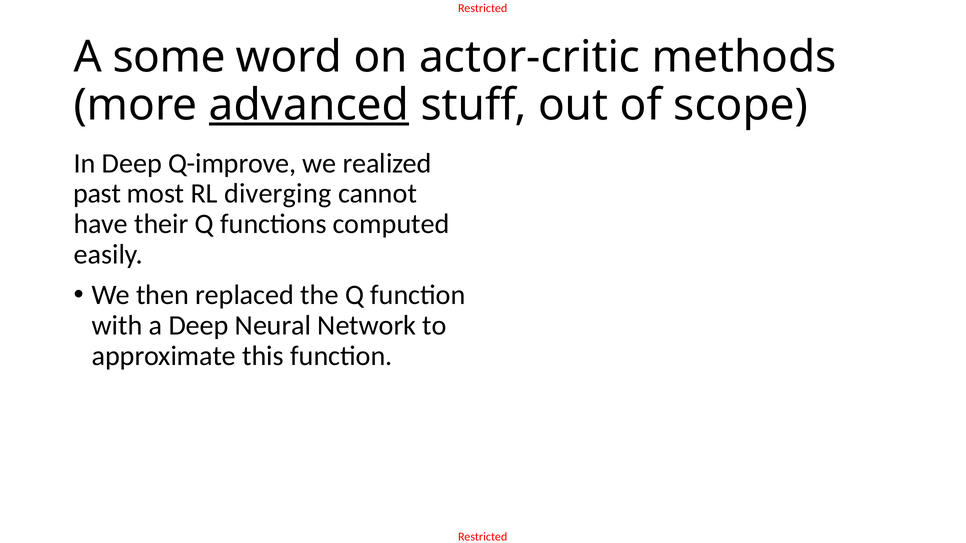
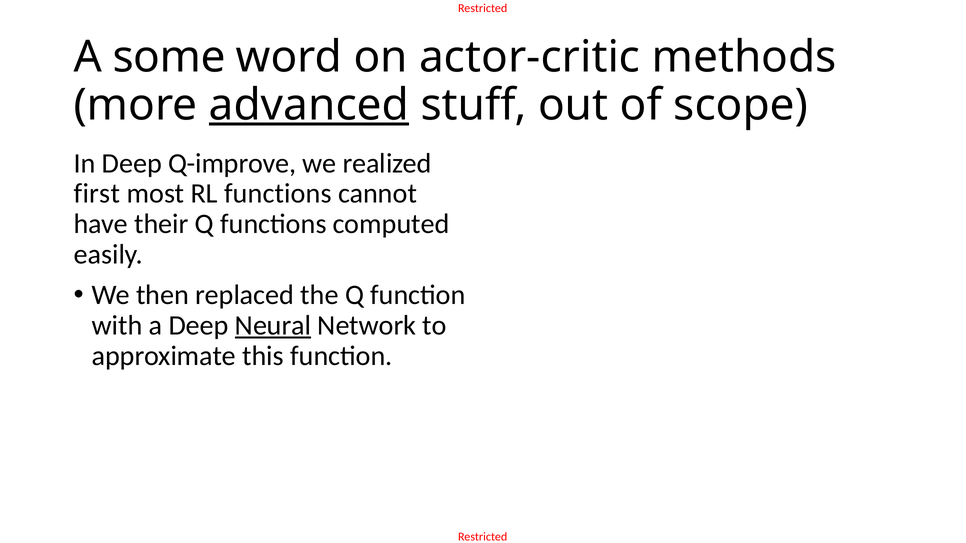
past: past -> first
RL diverging: diverging -> functions
Neural underline: none -> present
